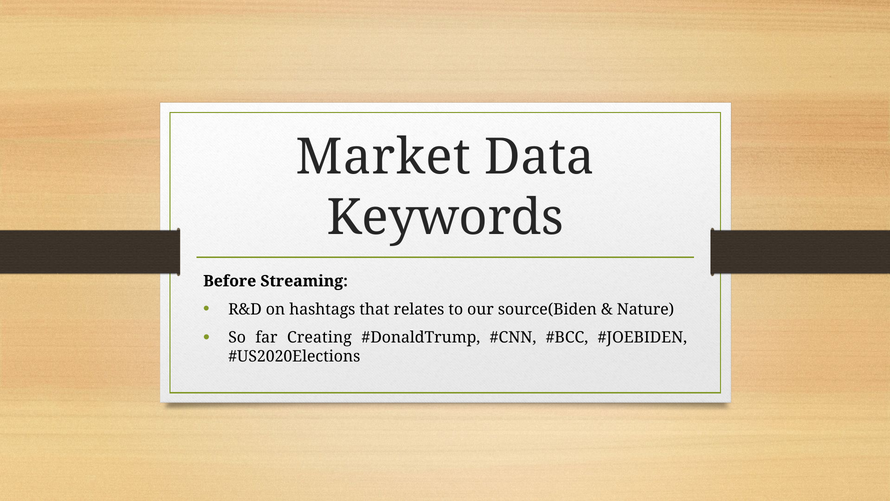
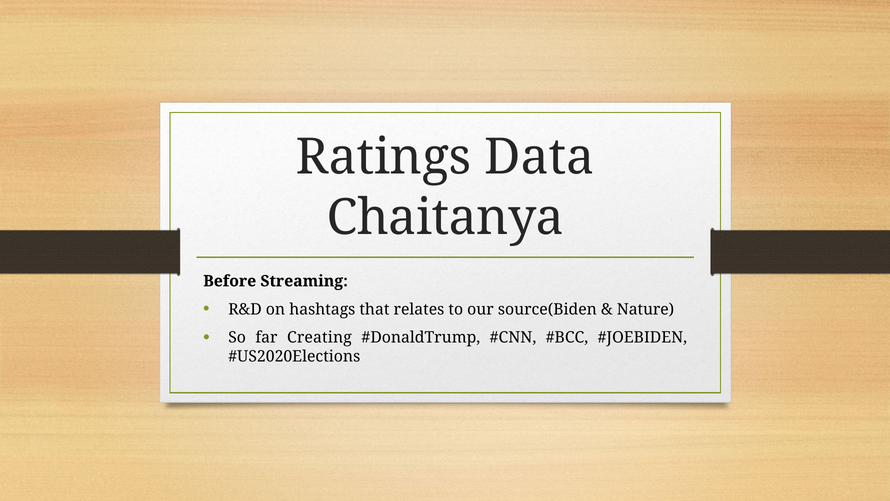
Market: Market -> Ratings
Keywords: Keywords -> Chaitanya
